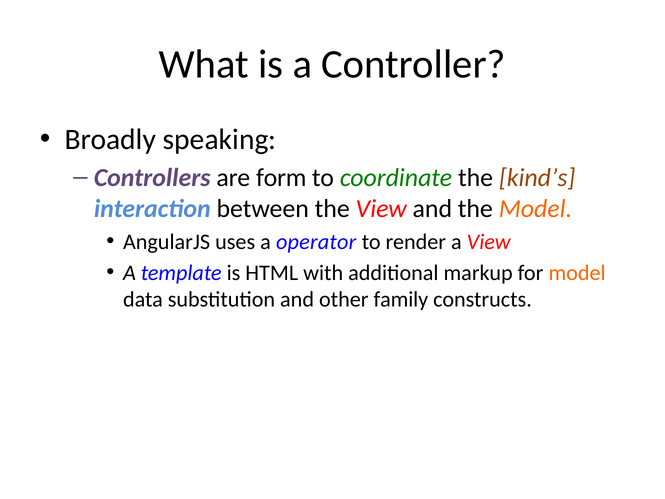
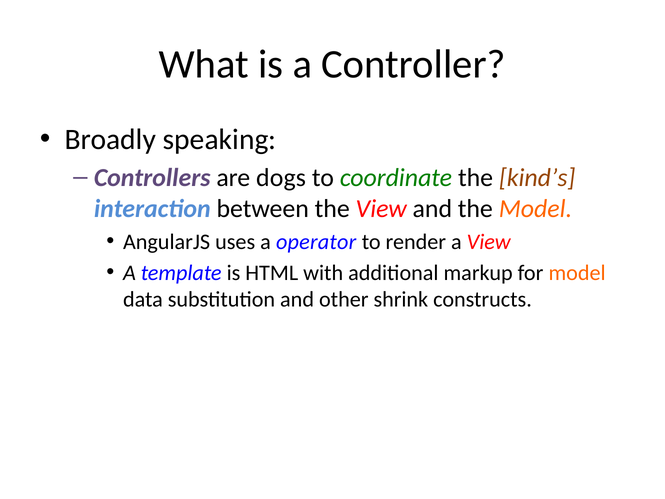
form: form -> dogs
family: family -> shrink
